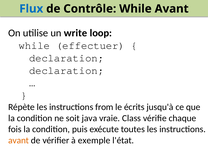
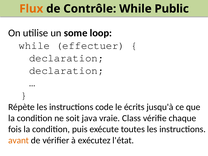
Flux colour: blue -> orange
While Avant: Avant -> Public
write: write -> some
from: from -> code
exemple: exemple -> exécutez
